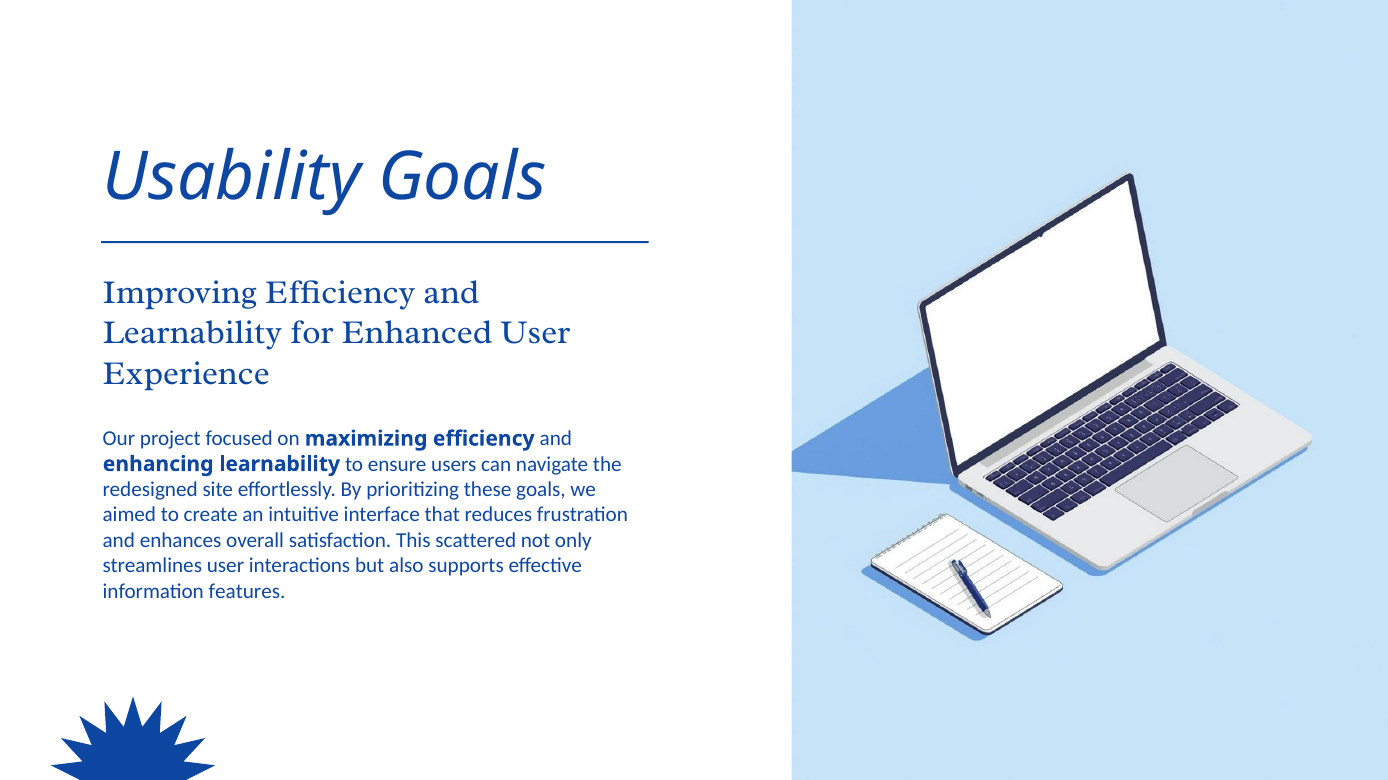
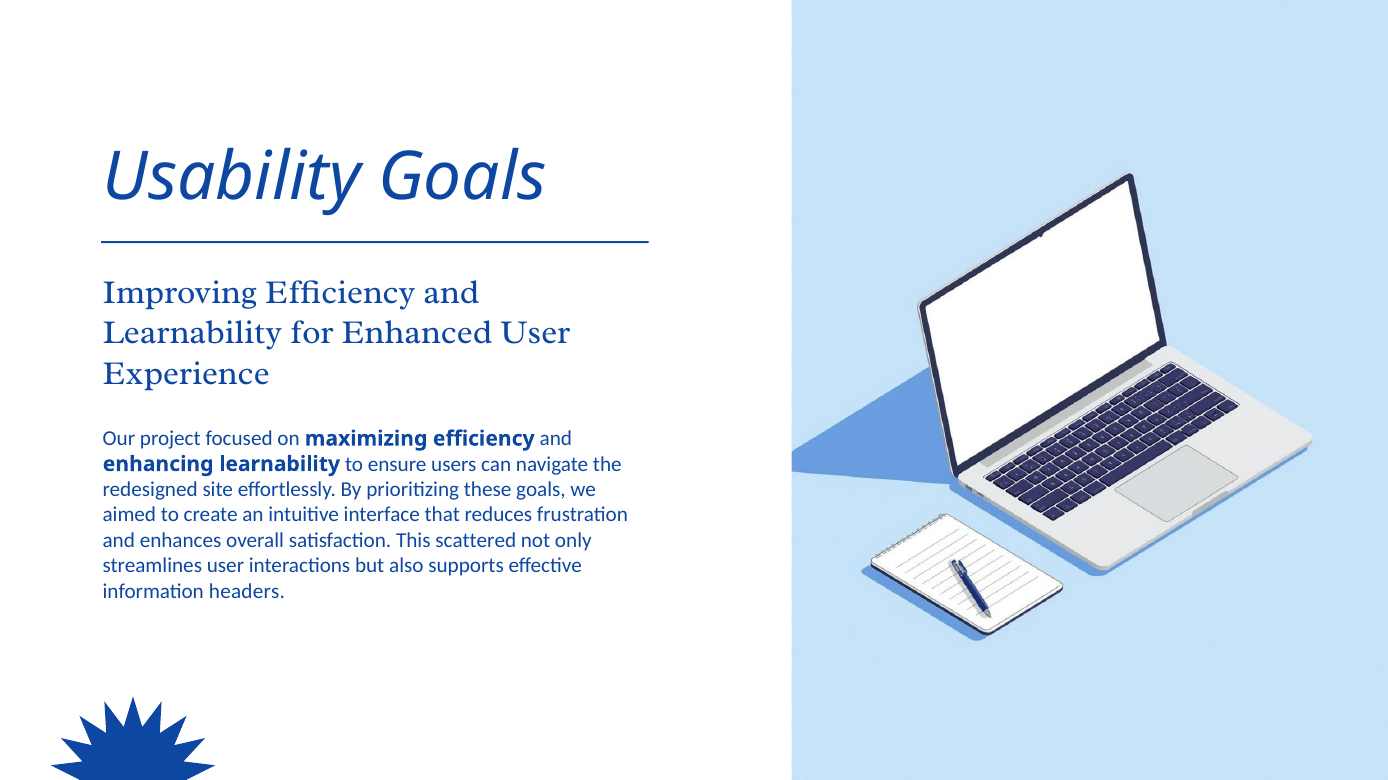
features: features -> headers
